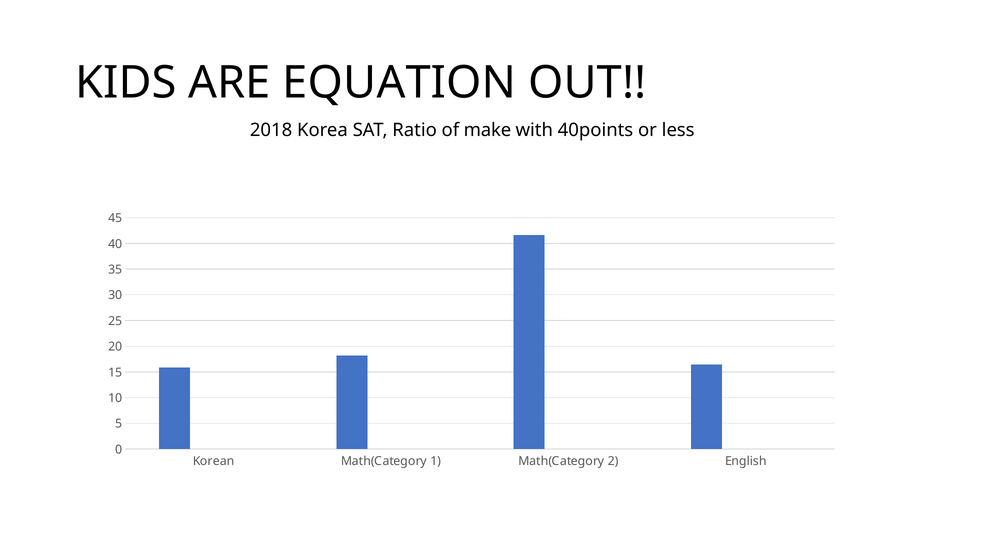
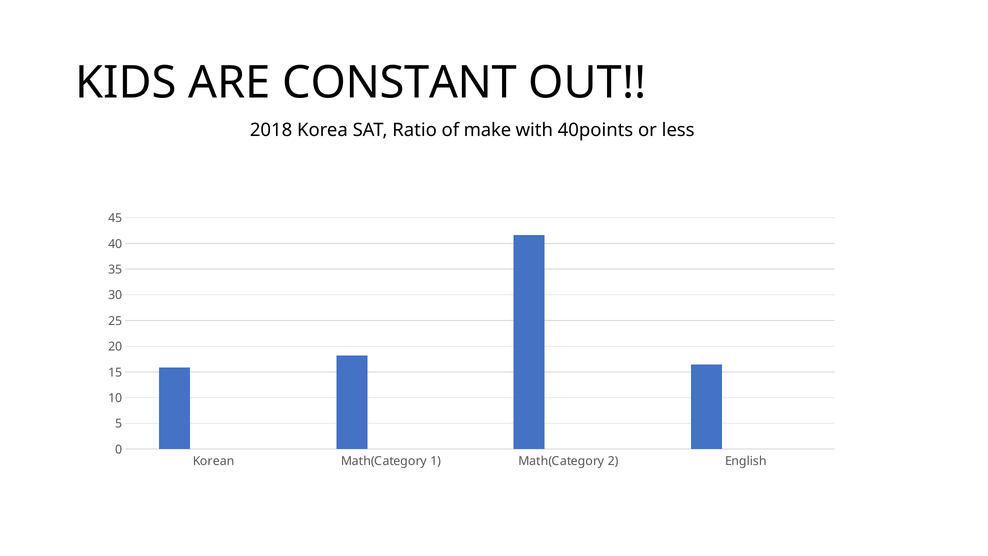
EQUATION: EQUATION -> CONSTANT
